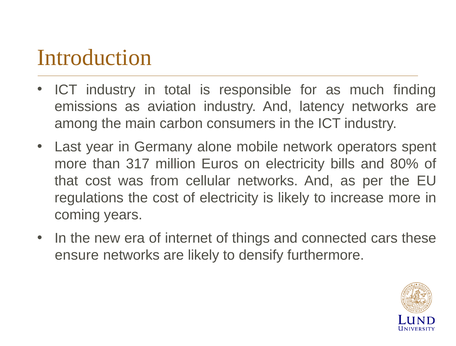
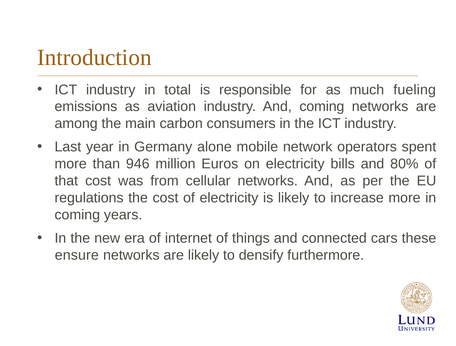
finding: finding -> fueling
And latency: latency -> coming
317: 317 -> 946
